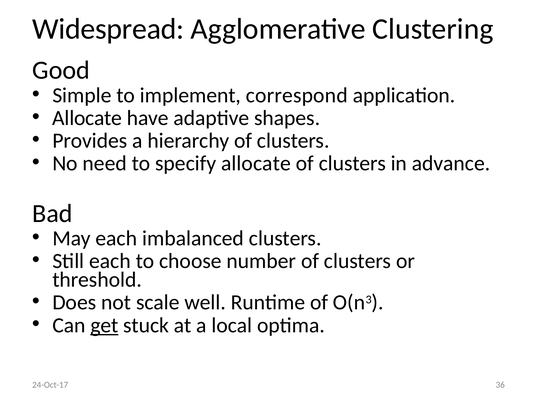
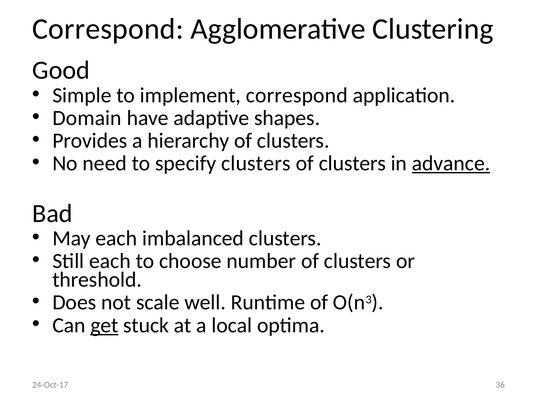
Widespread at (108, 29): Widespread -> Correspond
Allocate at (87, 118): Allocate -> Domain
specify allocate: allocate -> clusters
advance underline: none -> present
